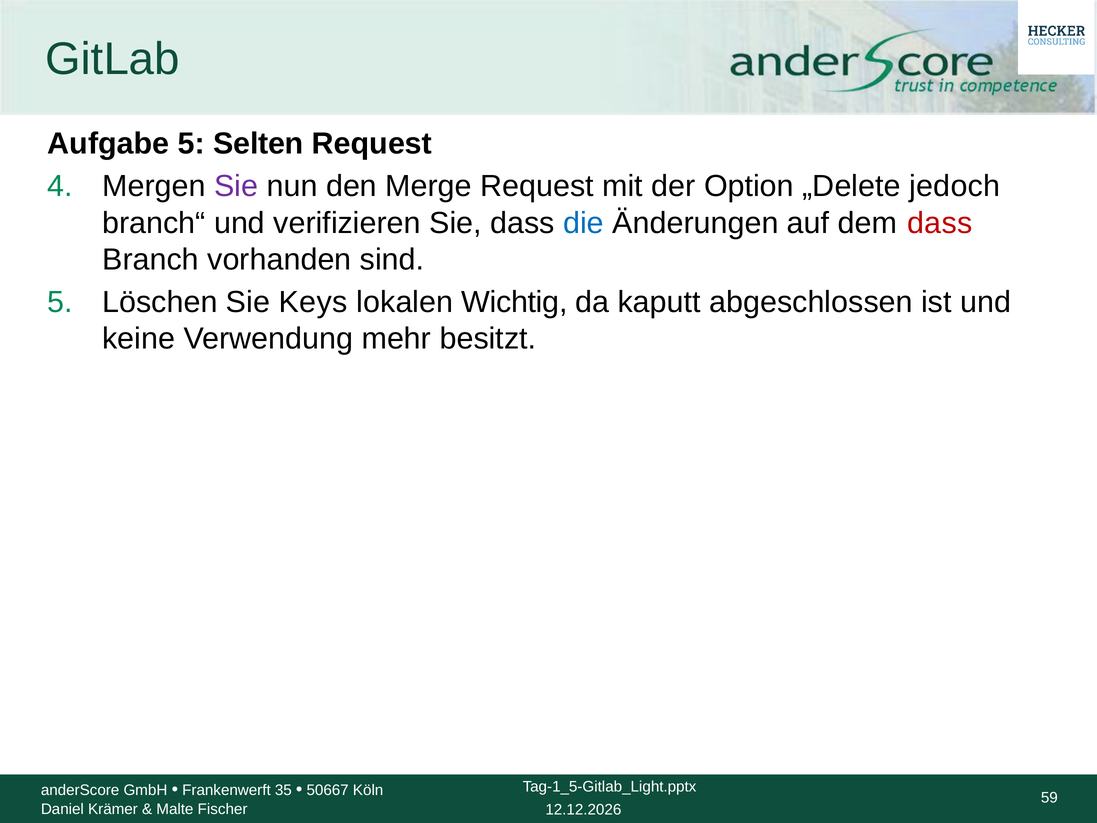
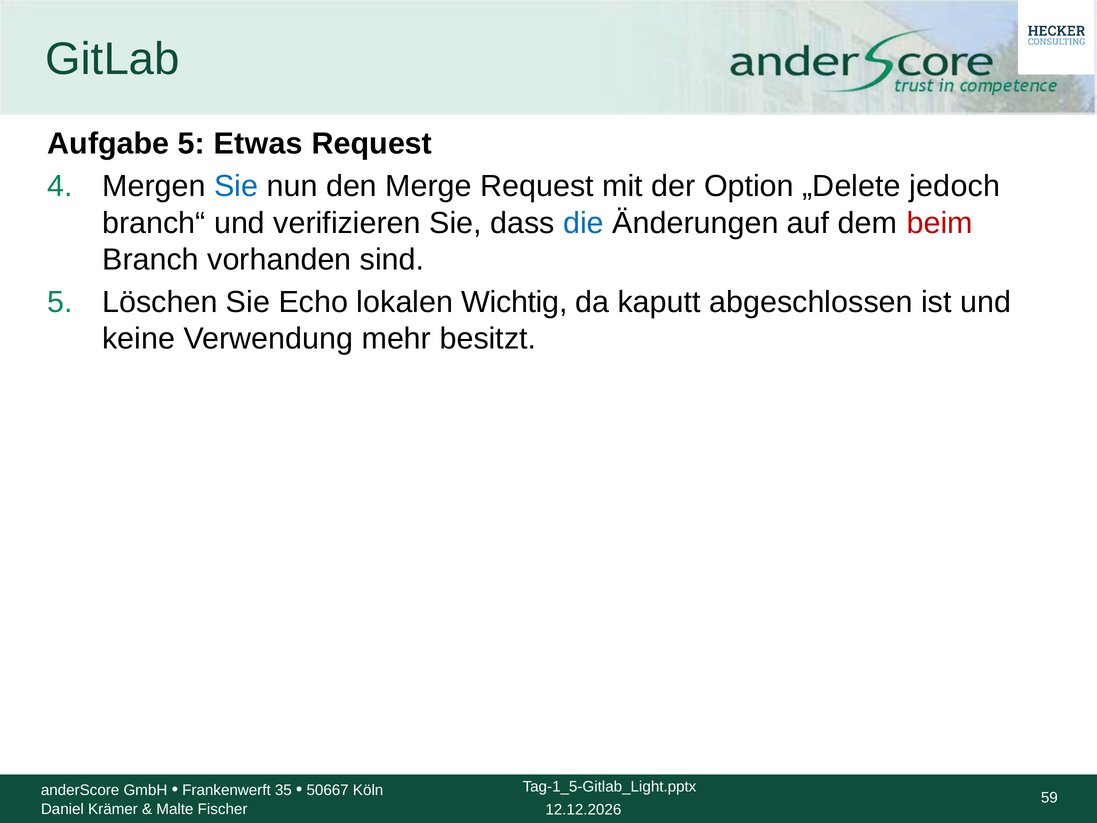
Selten: Selten -> Etwas
Sie at (236, 186) colour: purple -> blue
dem dass: dass -> beim
Keys: Keys -> Echo
